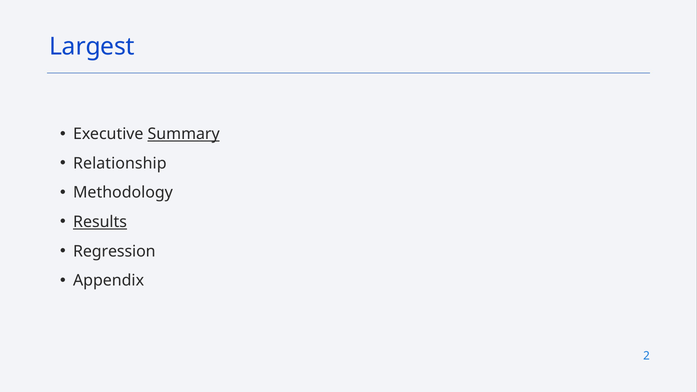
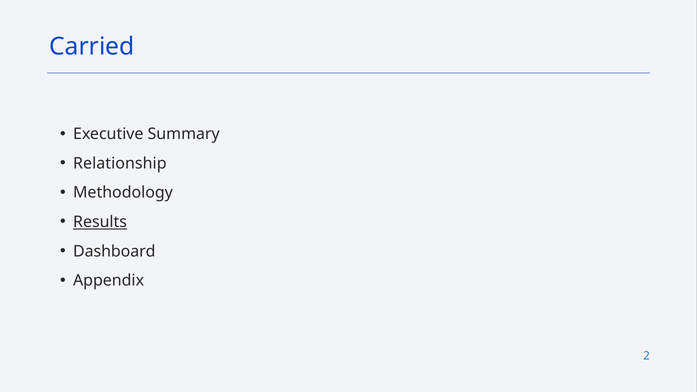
Largest: Largest -> Carried
Summary underline: present -> none
Regression: Regression -> Dashboard
